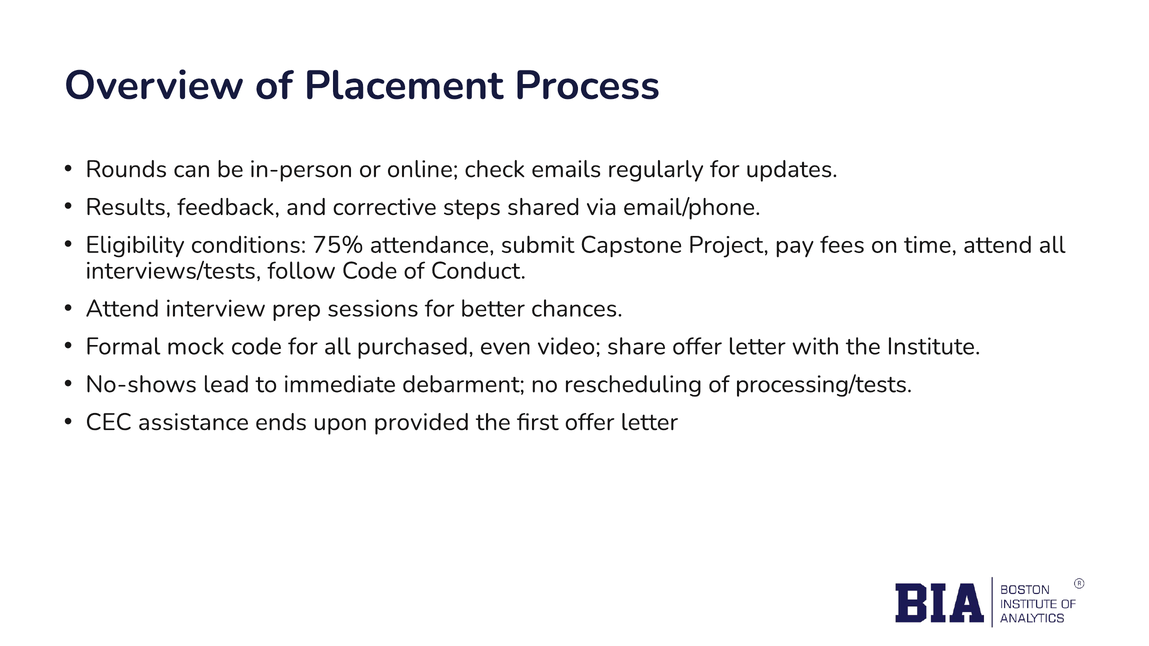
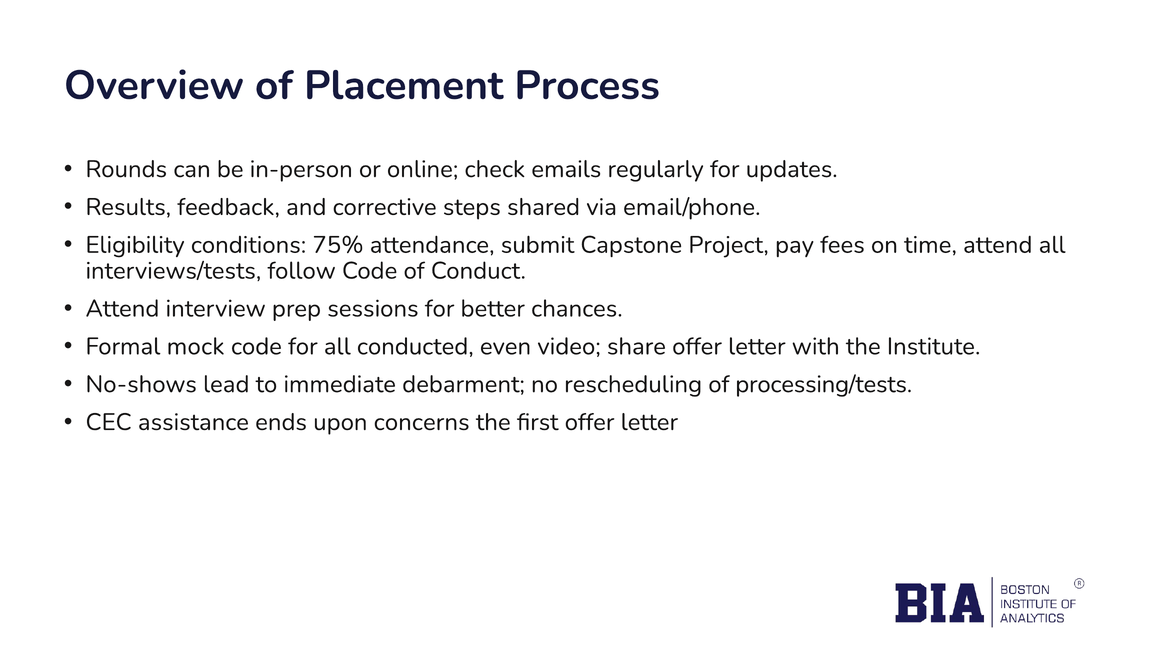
purchased: purchased -> conducted
provided: provided -> concerns
